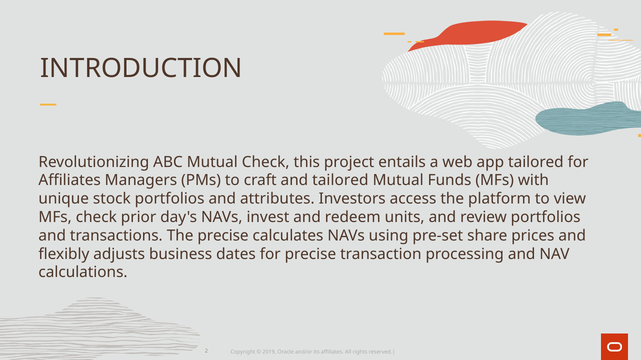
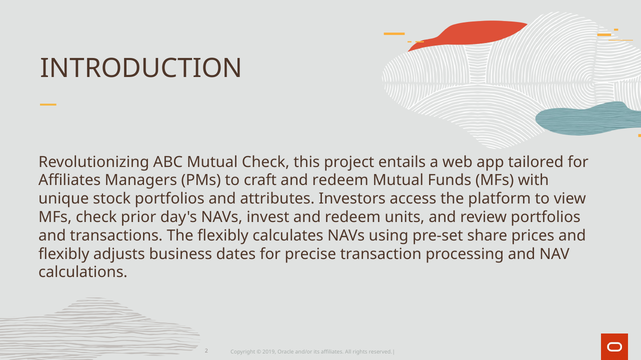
craft and tailored: tailored -> redeem
The precise: precise -> flexibly
